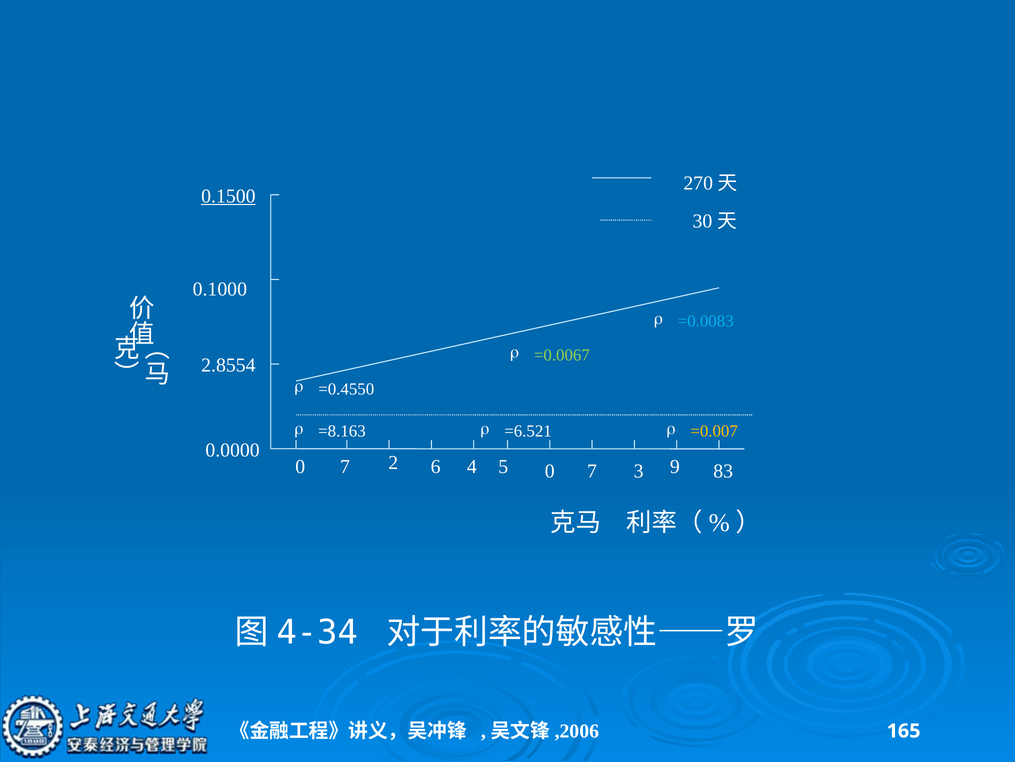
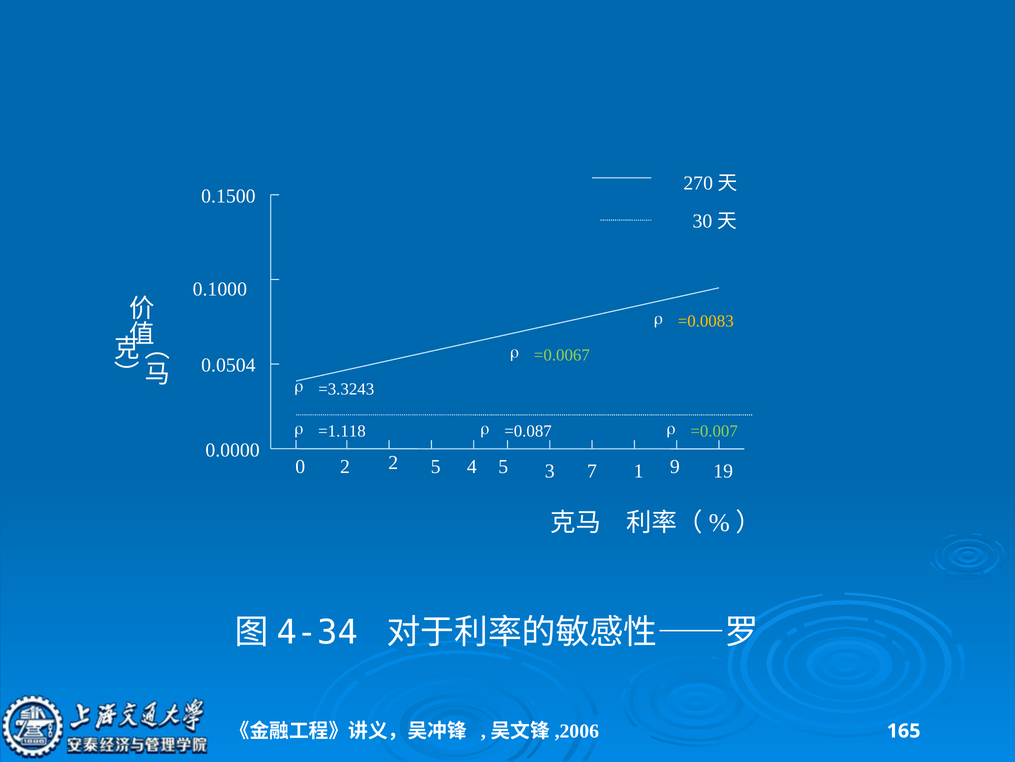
0.1500 underline: present -> none
=0.0083 colour: light blue -> yellow
2.8554: 2.8554 -> 0.0504
=0.4550: =0.4550 -> =3.3243
=8.163: =8.163 -> =1.118
=6.521: =6.521 -> =0.087
=0.007 colour: yellow -> light green
7 at (345, 466): 7 -> 2
2 6: 6 -> 5
5 0: 0 -> 3
3: 3 -> 1
83: 83 -> 19
